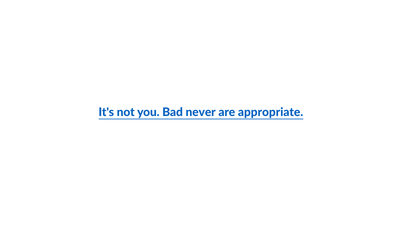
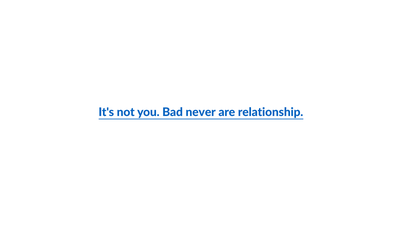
appropriate: appropriate -> relationship
